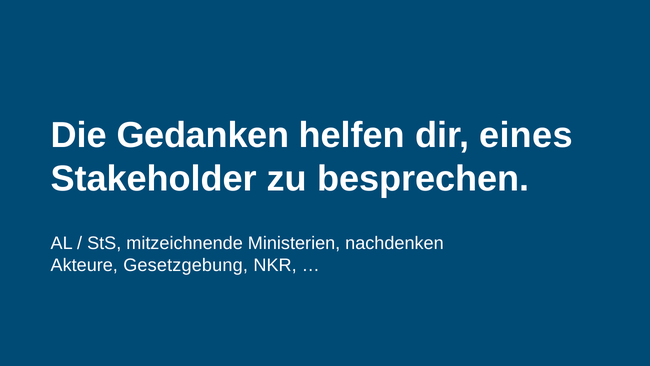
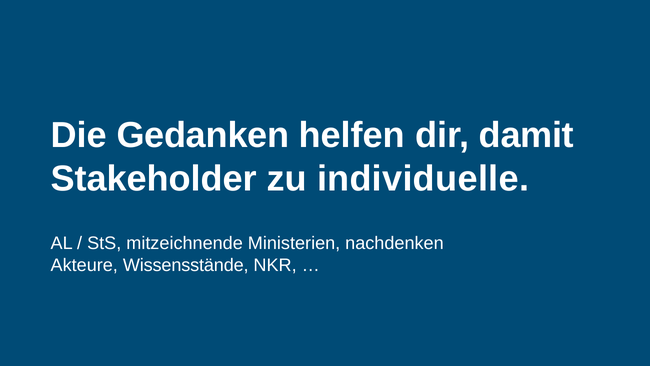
eines: eines -> damit
besprechen: besprechen -> individuelle
Gesetzgebung: Gesetzgebung -> Wissensstände
